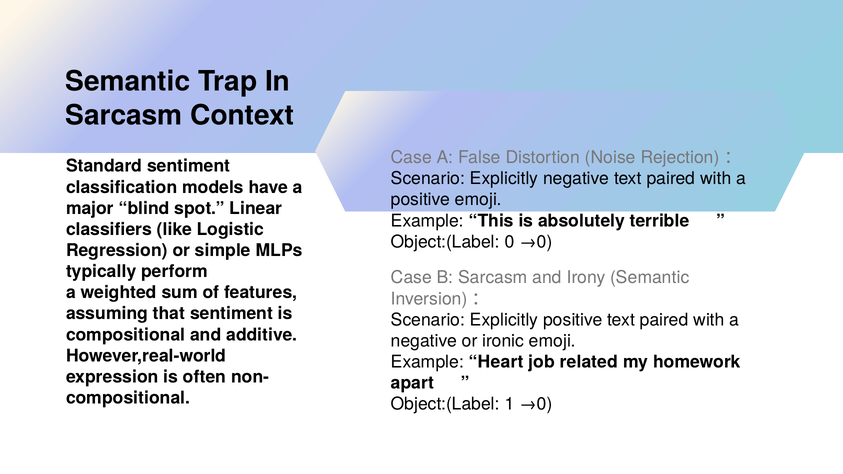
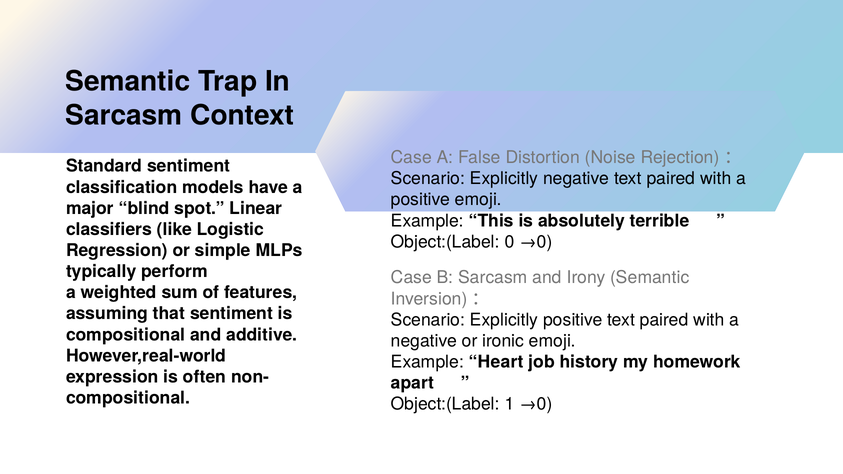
related: related -> history
